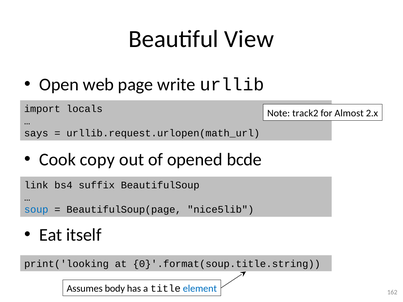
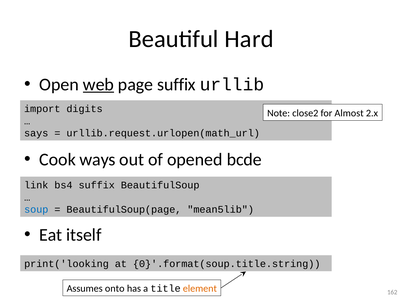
View: View -> Hard
web underline: none -> present
page write: write -> suffix
locals: locals -> digits
track2: track2 -> close2
copy: copy -> ways
nice5lib: nice5lib -> mean5lib
body: body -> onto
element colour: blue -> orange
